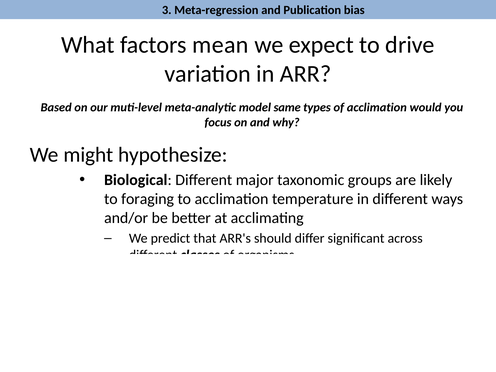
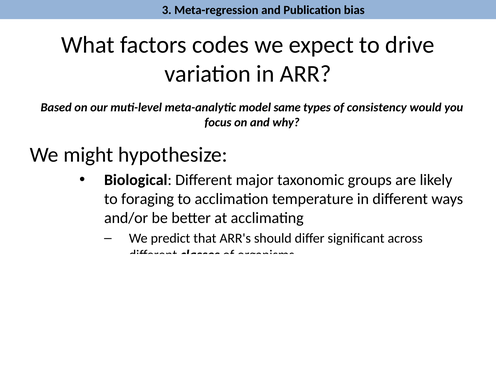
factors mean: mean -> codes
of acclimation: acclimation -> consistency
